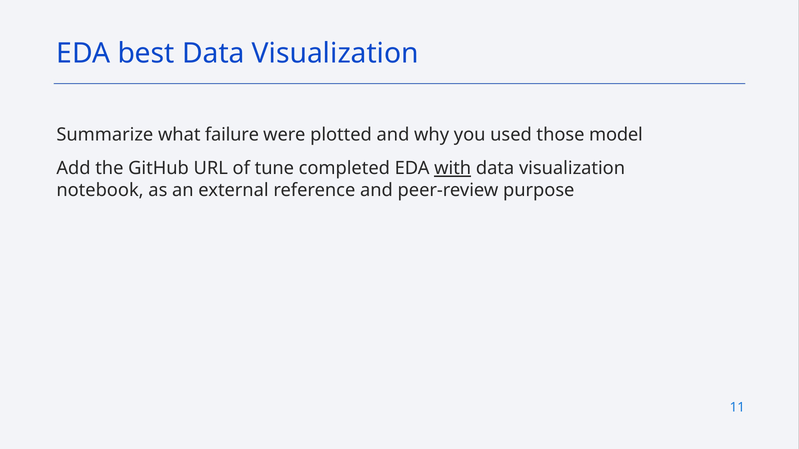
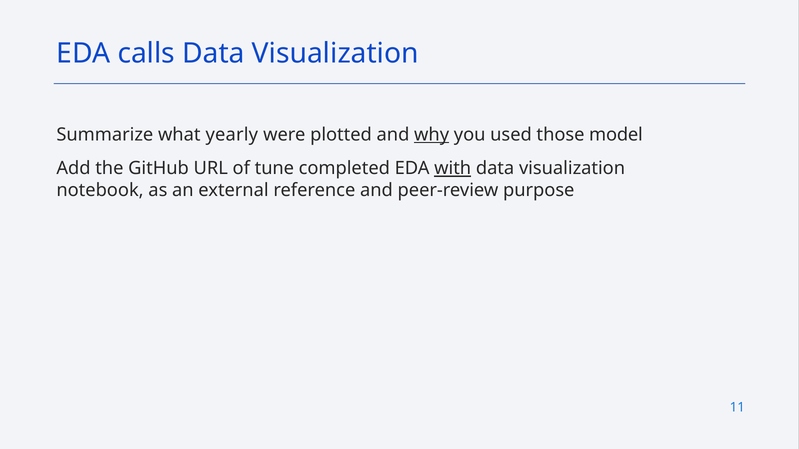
best: best -> calls
failure: failure -> yearly
why underline: none -> present
